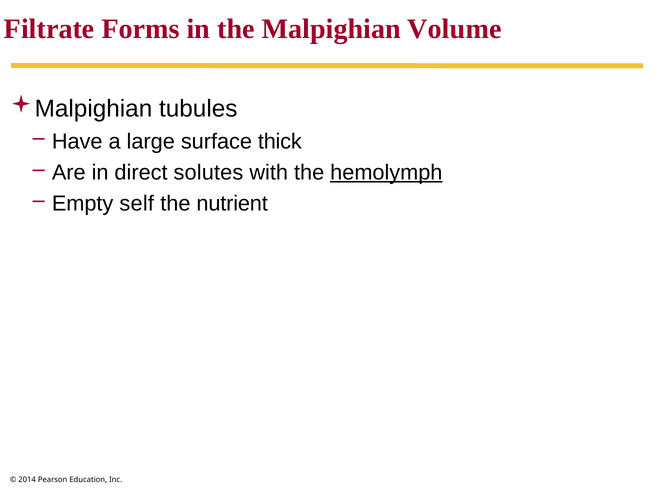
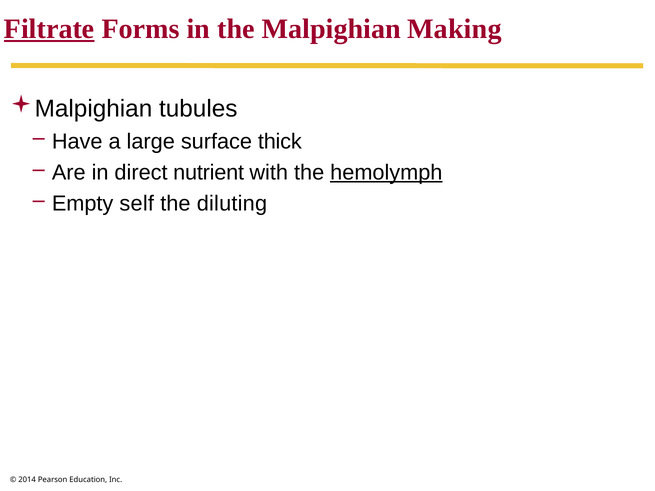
Filtrate underline: none -> present
Volume: Volume -> Making
solutes: solutes -> nutrient
nutrient: nutrient -> diluting
